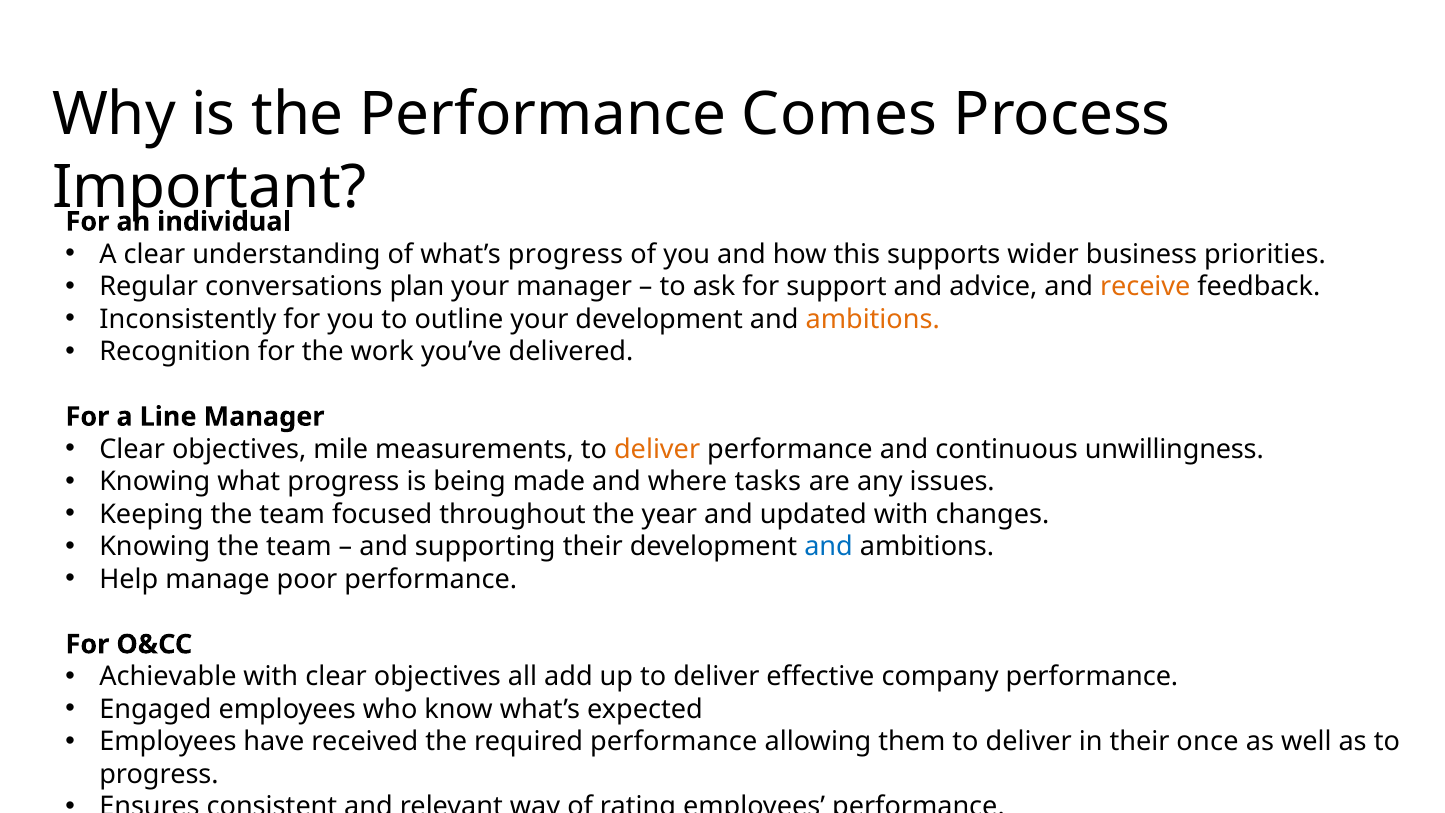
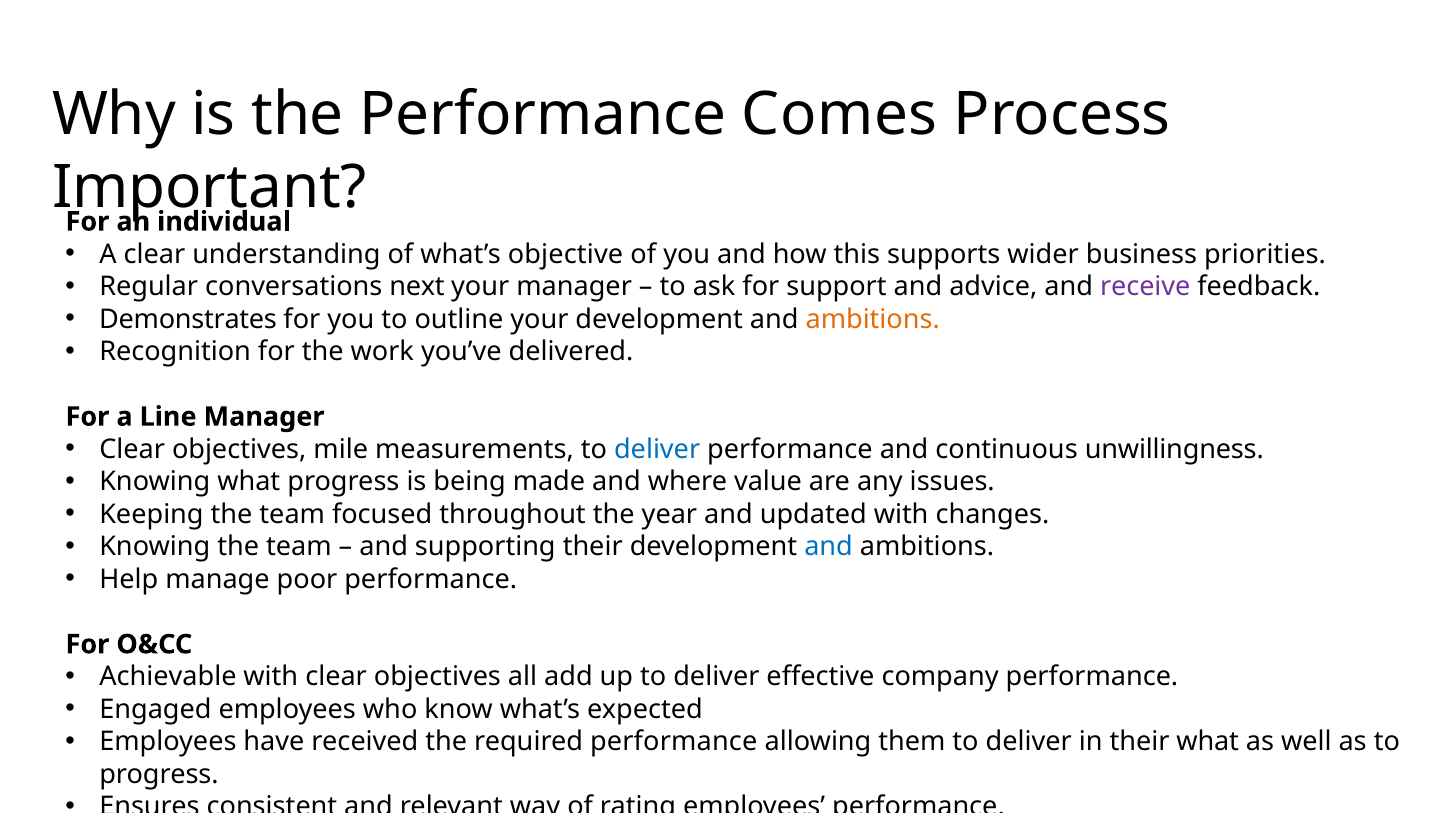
what’s progress: progress -> objective
plan: plan -> next
receive colour: orange -> purple
Inconsistently: Inconsistently -> Demonstrates
deliver at (657, 449) colour: orange -> blue
tasks: tasks -> value
their once: once -> what
